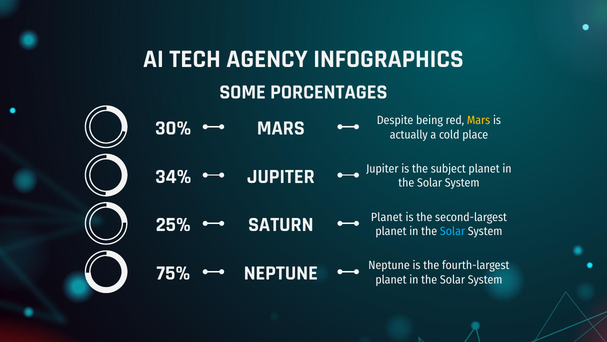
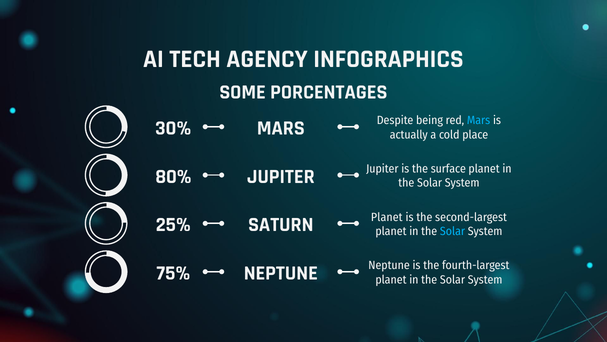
Mars at (479, 120) colour: yellow -> light blue
subject: subject -> surface
34%: 34% -> 80%
